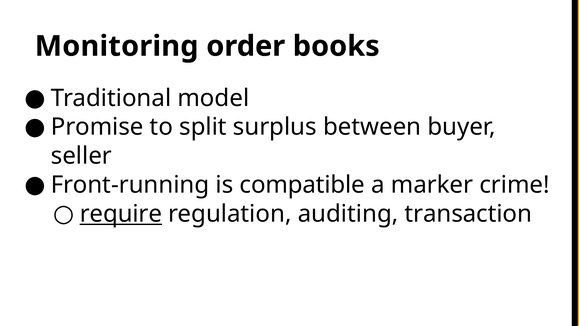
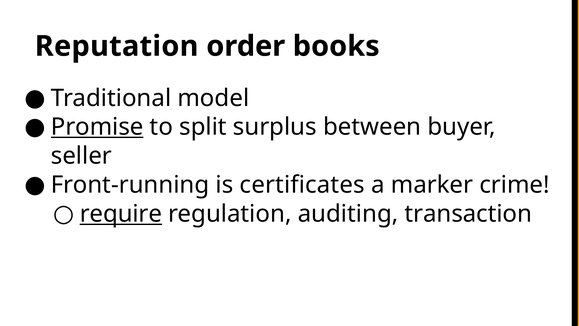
Monitoring: Monitoring -> Reputation
Promise underline: none -> present
compatible: compatible -> certificates
